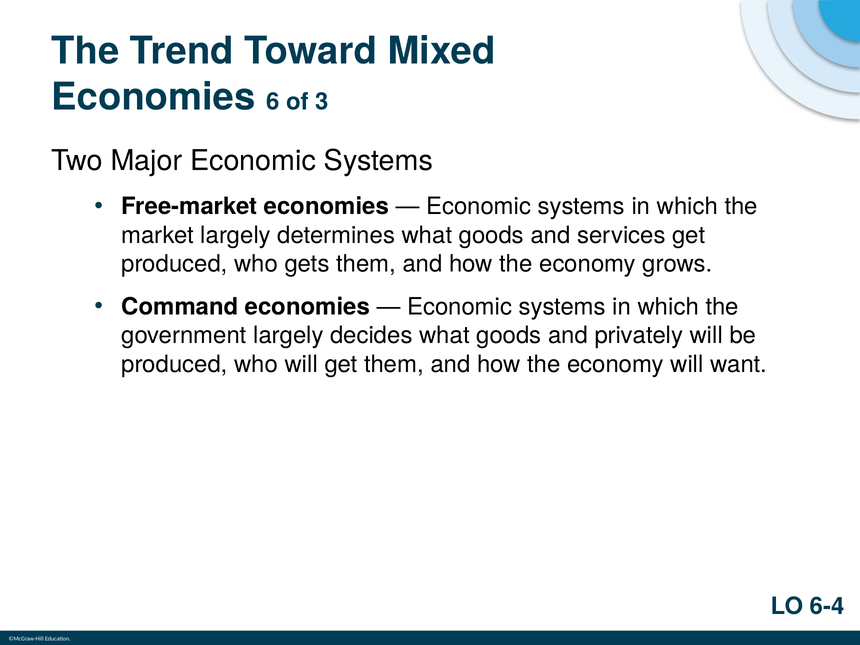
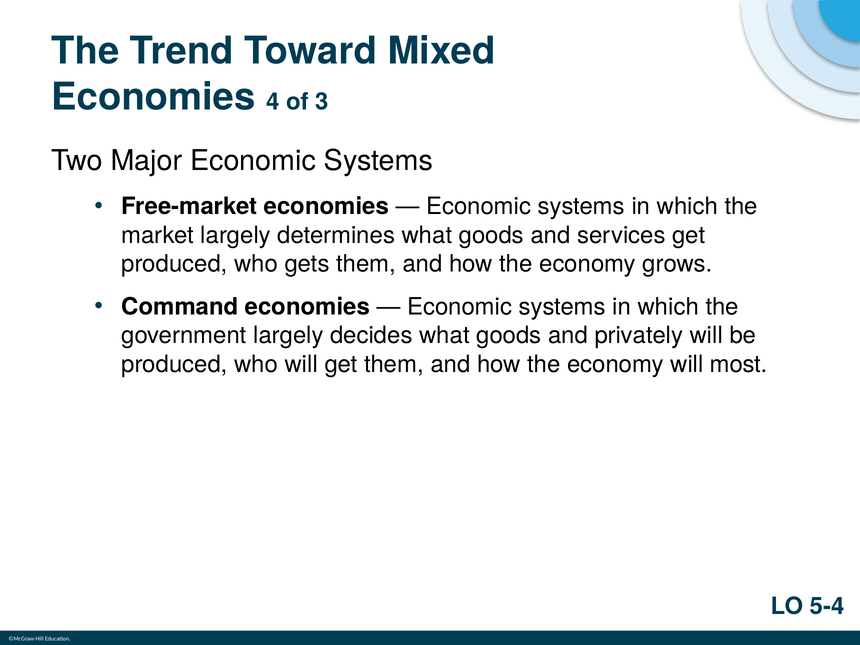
6: 6 -> 4
want: want -> most
6-4: 6-4 -> 5-4
